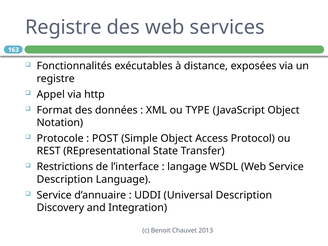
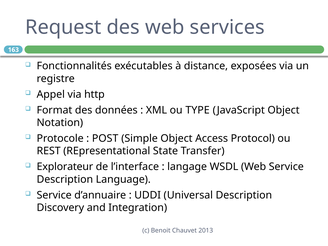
Registre at (63, 27): Registre -> Request
Restrictions: Restrictions -> Explorateur
